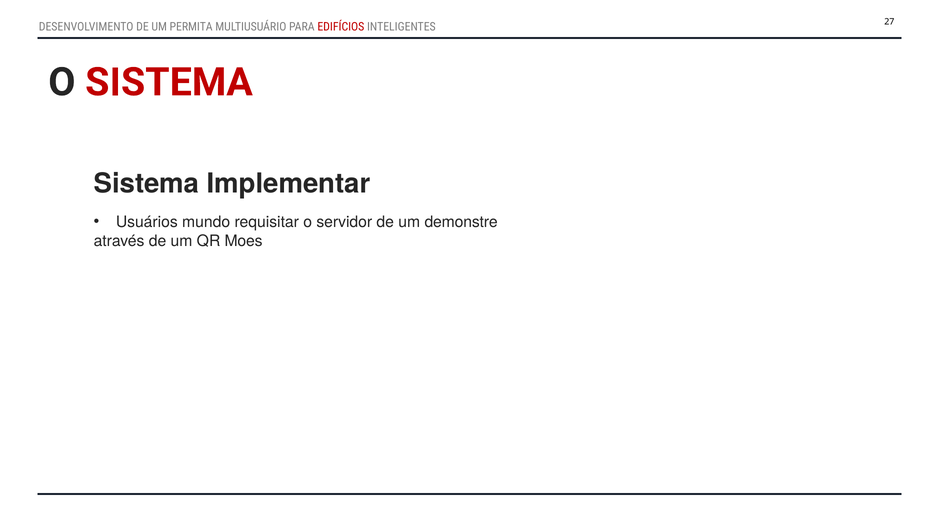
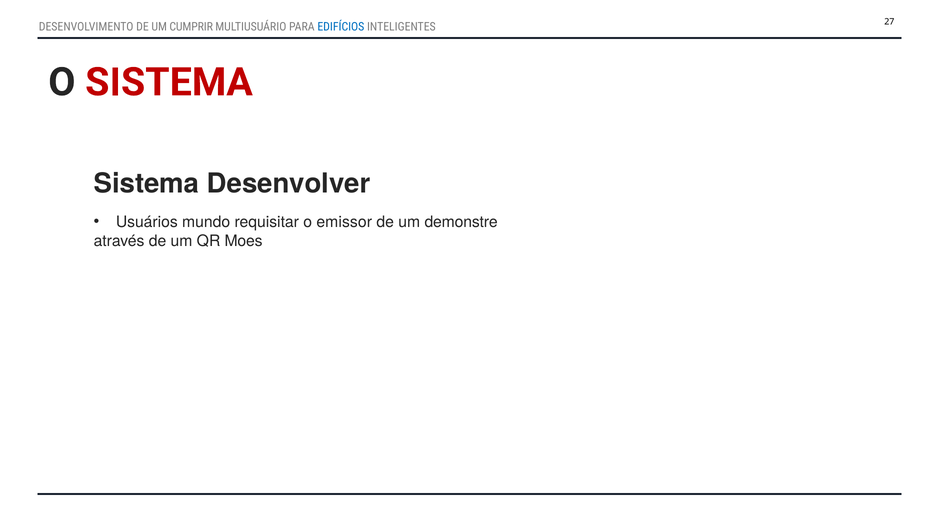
PERMITA: PERMITA -> CUMPRIR
EDIFÍCIOS colour: red -> blue
Implementar: Implementar -> Desenvolver
servidor: servidor -> emissor
